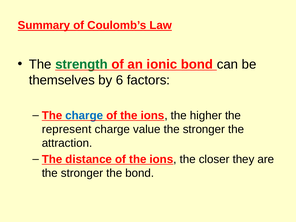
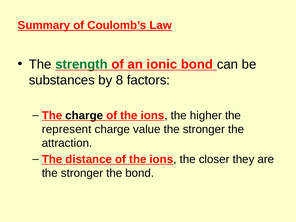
themselves: themselves -> substances
6: 6 -> 8
charge at (84, 116) colour: blue -> black
